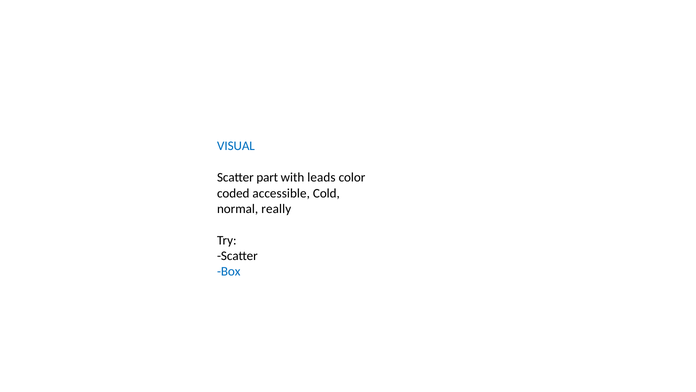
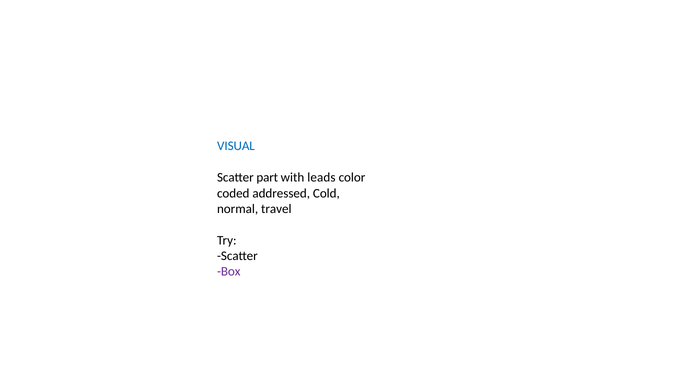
accessible: accessible -> addressed
really: really -> travel
Box colour: blue -> purple
